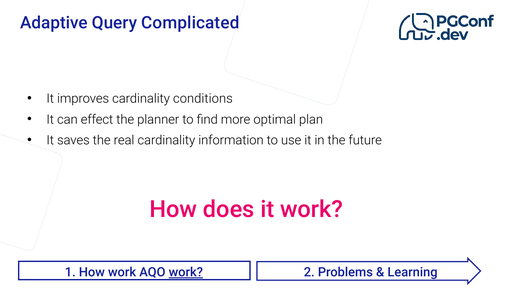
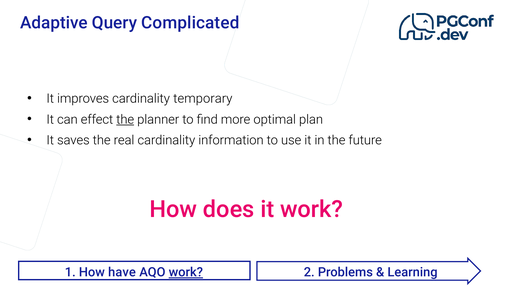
conditions: conditions -> temporary
the at (125, 120) underline: none -> present
How work: work -> have
